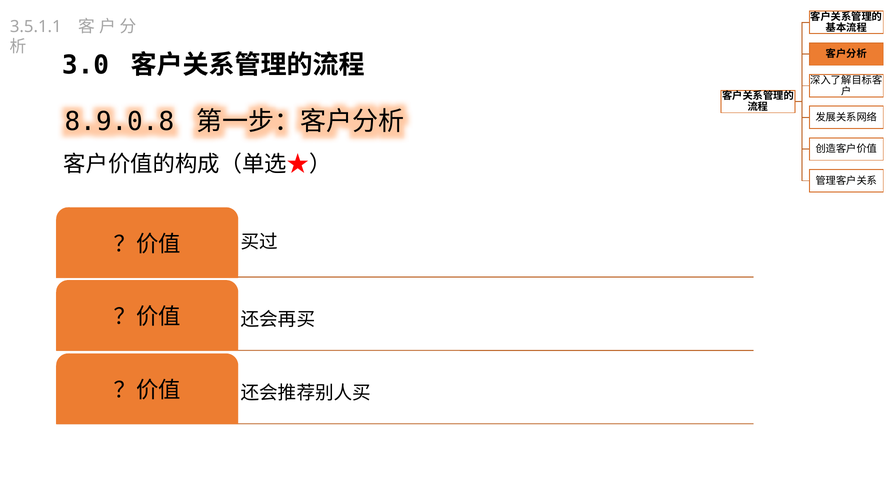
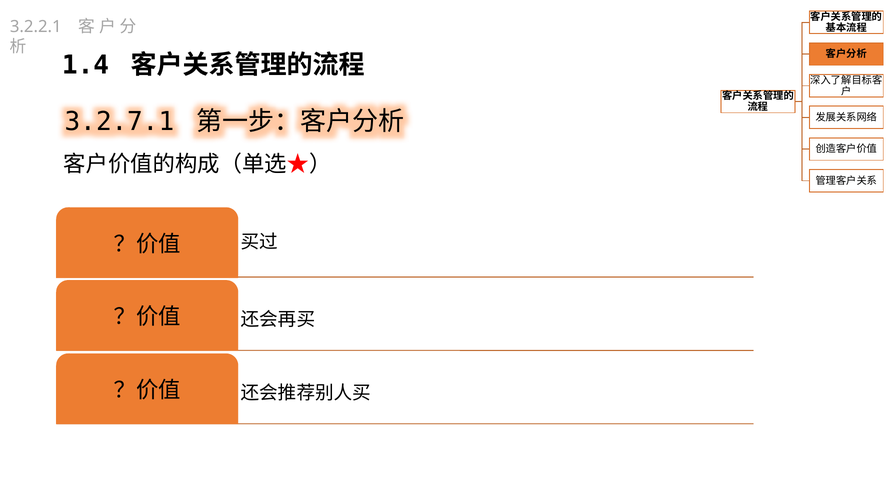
3.5.1.1: 3.5.1.1 -> 3.2.2.1
3.0: 3.0 -> 1.4
8.9.0.8: 8.9.0.8 -> 3.2.7.1
